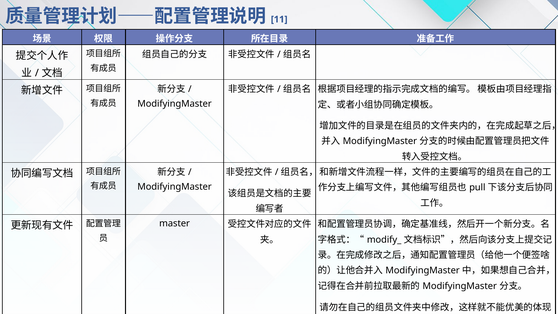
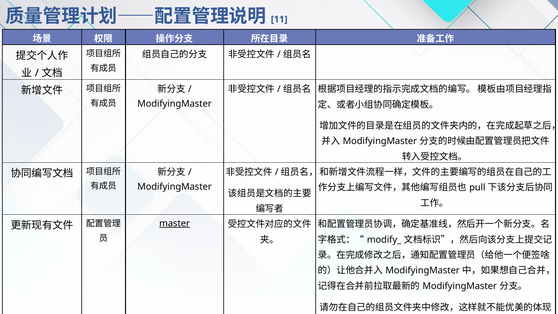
master at (175, 223) underline: none -> present
